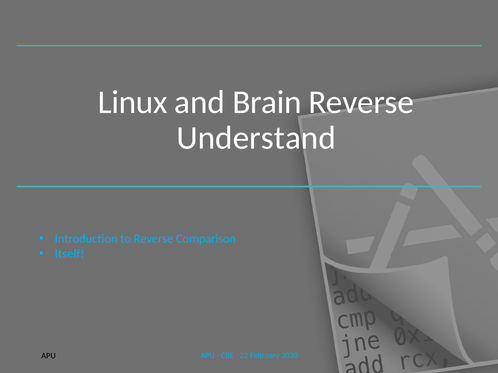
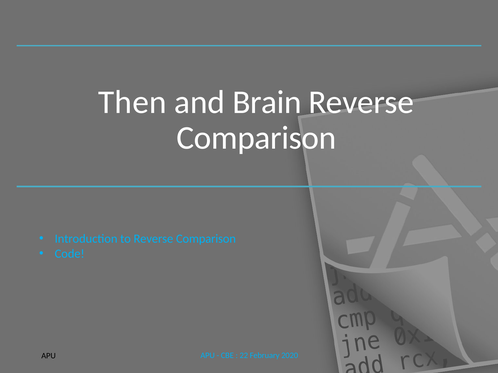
Linux: Linux -> Then
Understand at (256, 138): Understand -> Comparison
Itself: Itself -> Code
